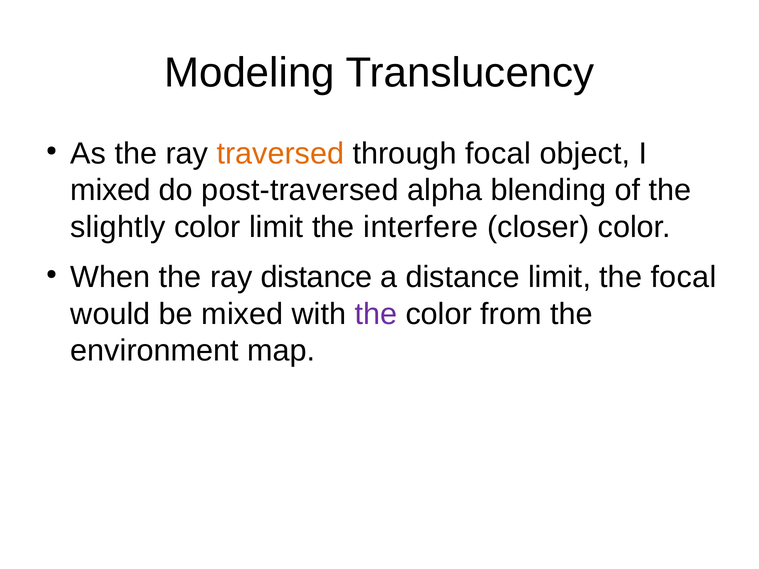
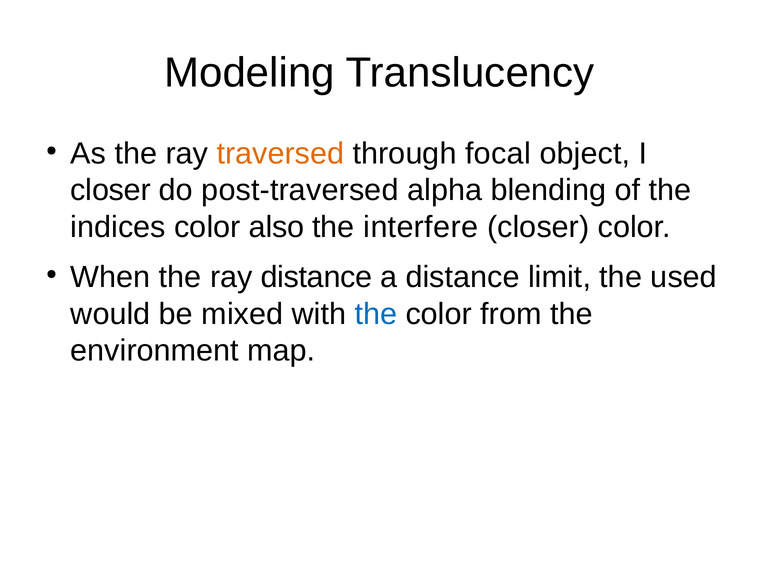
mixed at (111, 190): mixed -> closer
slightly: slightly -> indices
color limit: limit -> also
the focal: focal -> used
the at (376, 314) colour: purple -> blue
